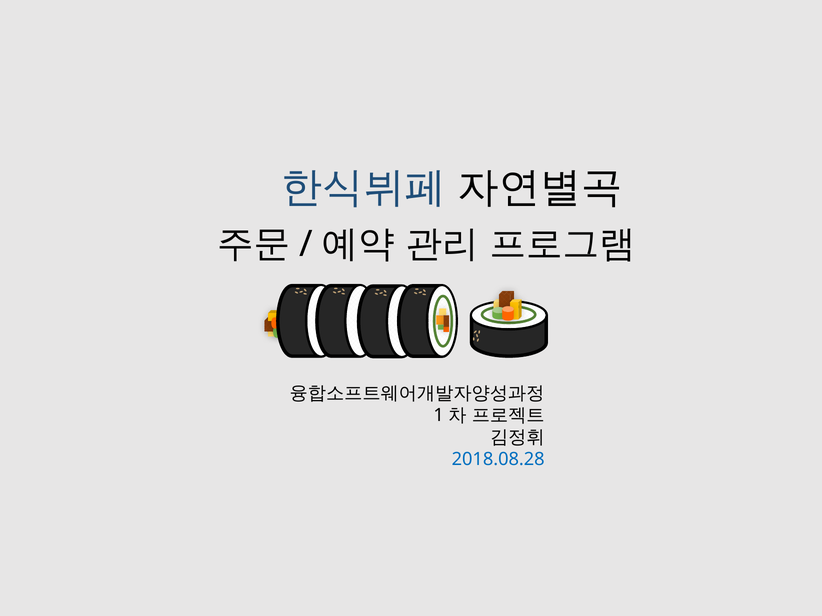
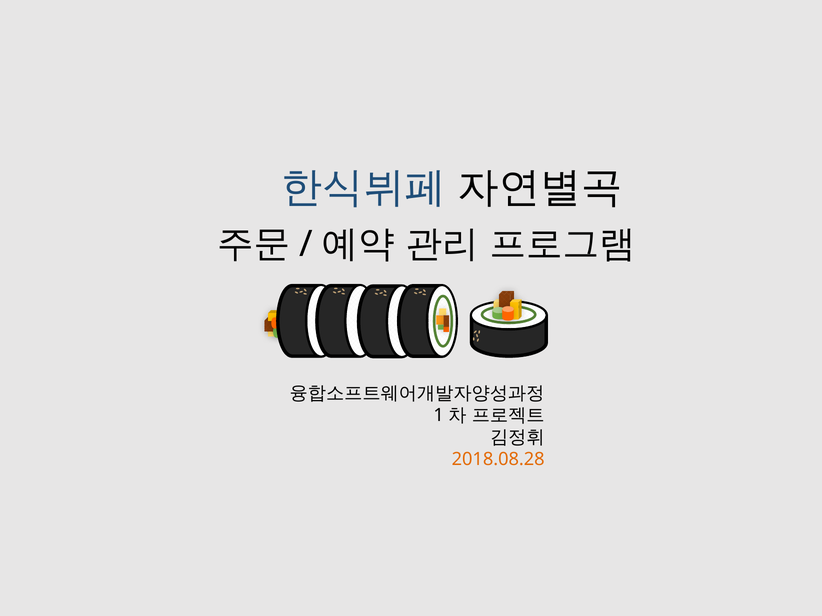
2018.08.28 colour: blue -> orange
